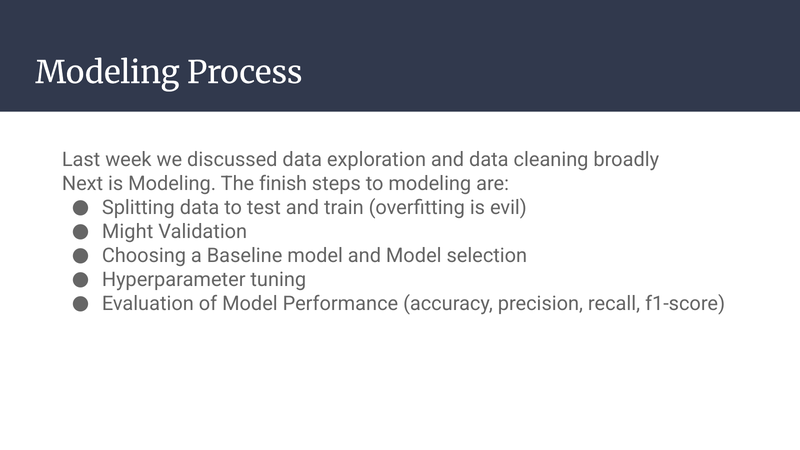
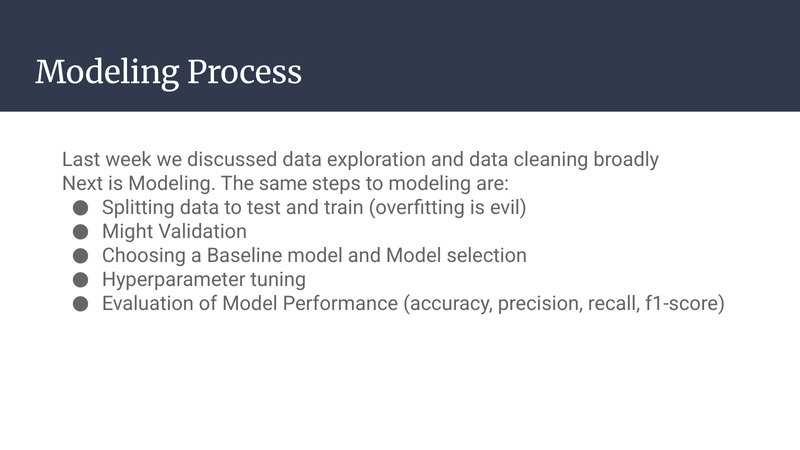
finish: finish -> same
